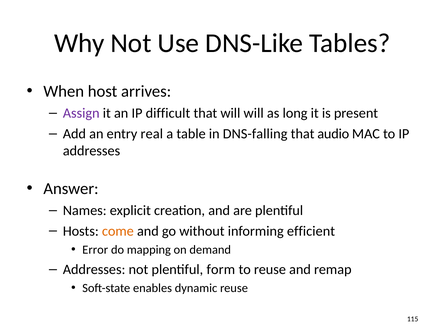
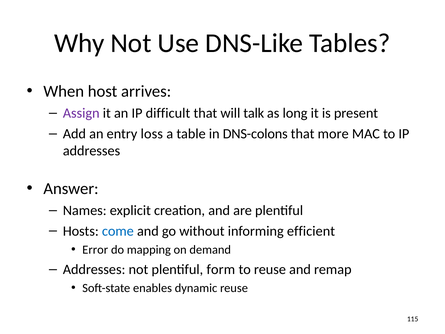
will will: will -> talk
real: real -> loss
DNS-falling: DNS-falling -> DNS-colons
audio: audio -> more
come colour: orange -> blue
